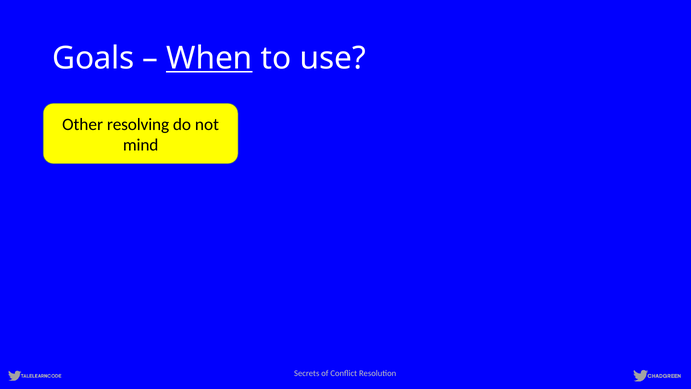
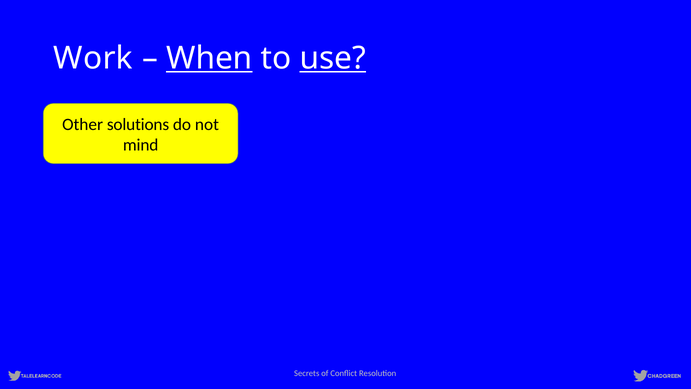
Goals: Goals -> Work
use underline: none -> present
resolving: resolving -> solutions
